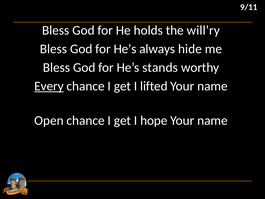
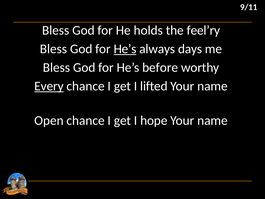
will’ry: will’ry -> feel’ry
He’s at (125, 49) underline: none -> present
hide: hide -> days
stands: stands -> before
